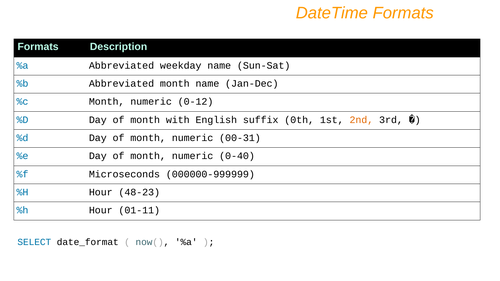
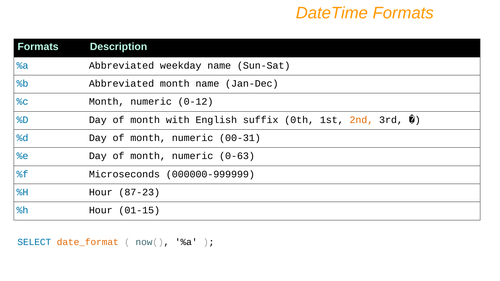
0-40: 0-40 -> 0-63
48-23: 48-23 -> 87-23
01-11: 01-11 -> 01-15
date_format colour: black -> orange
